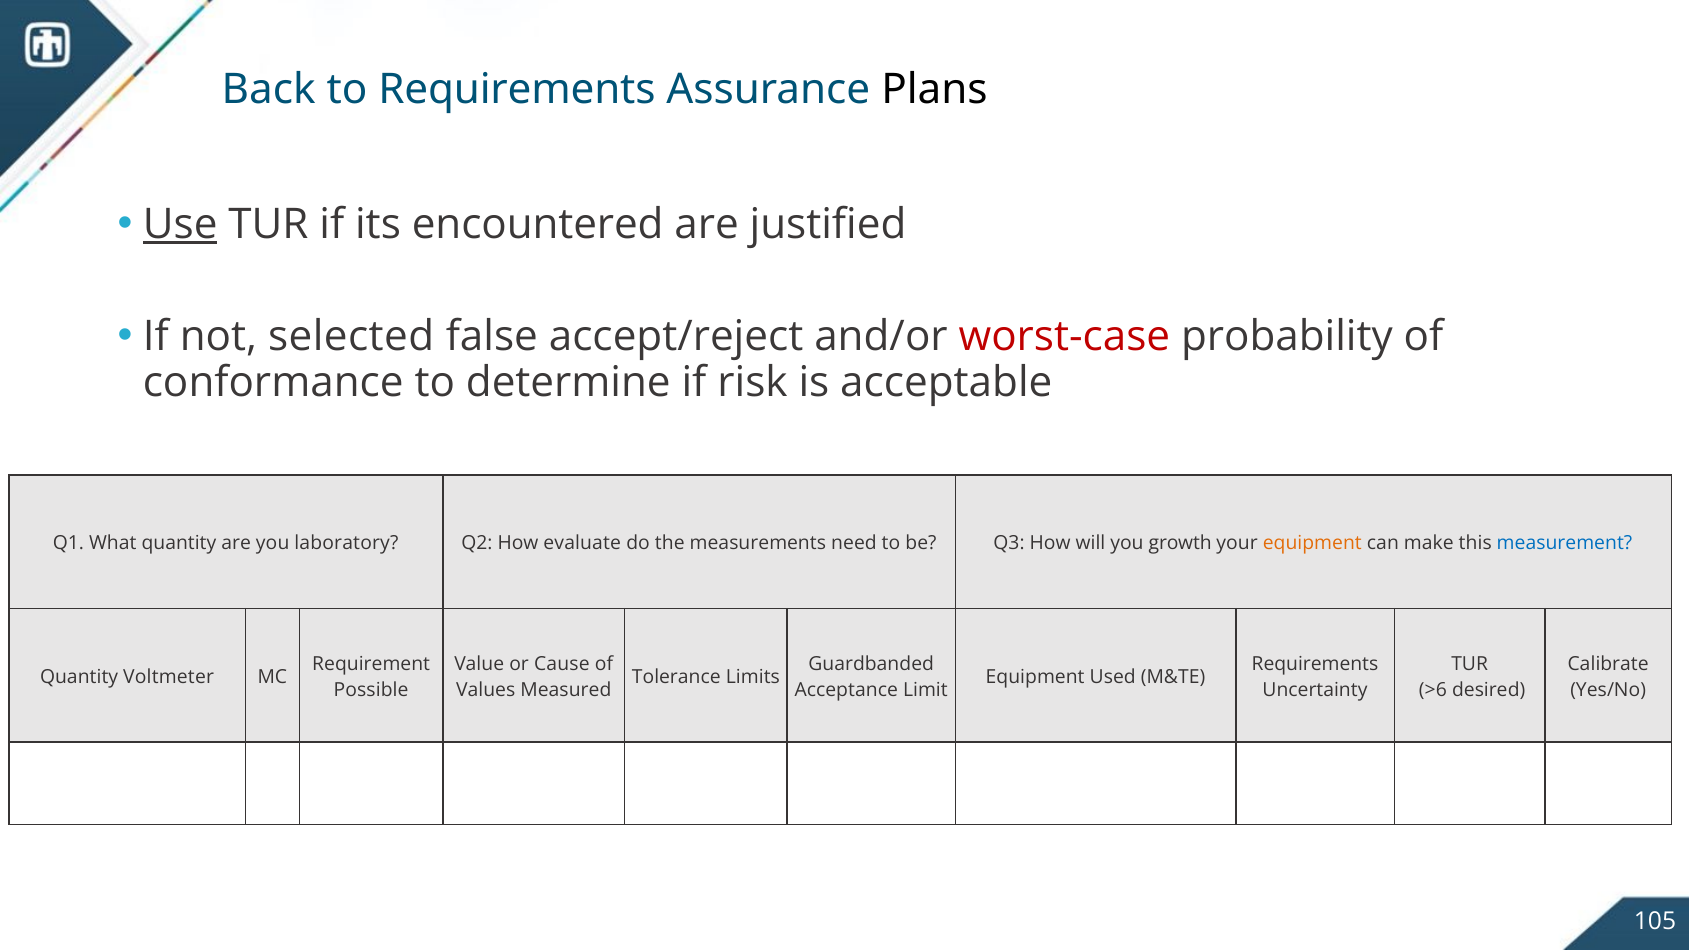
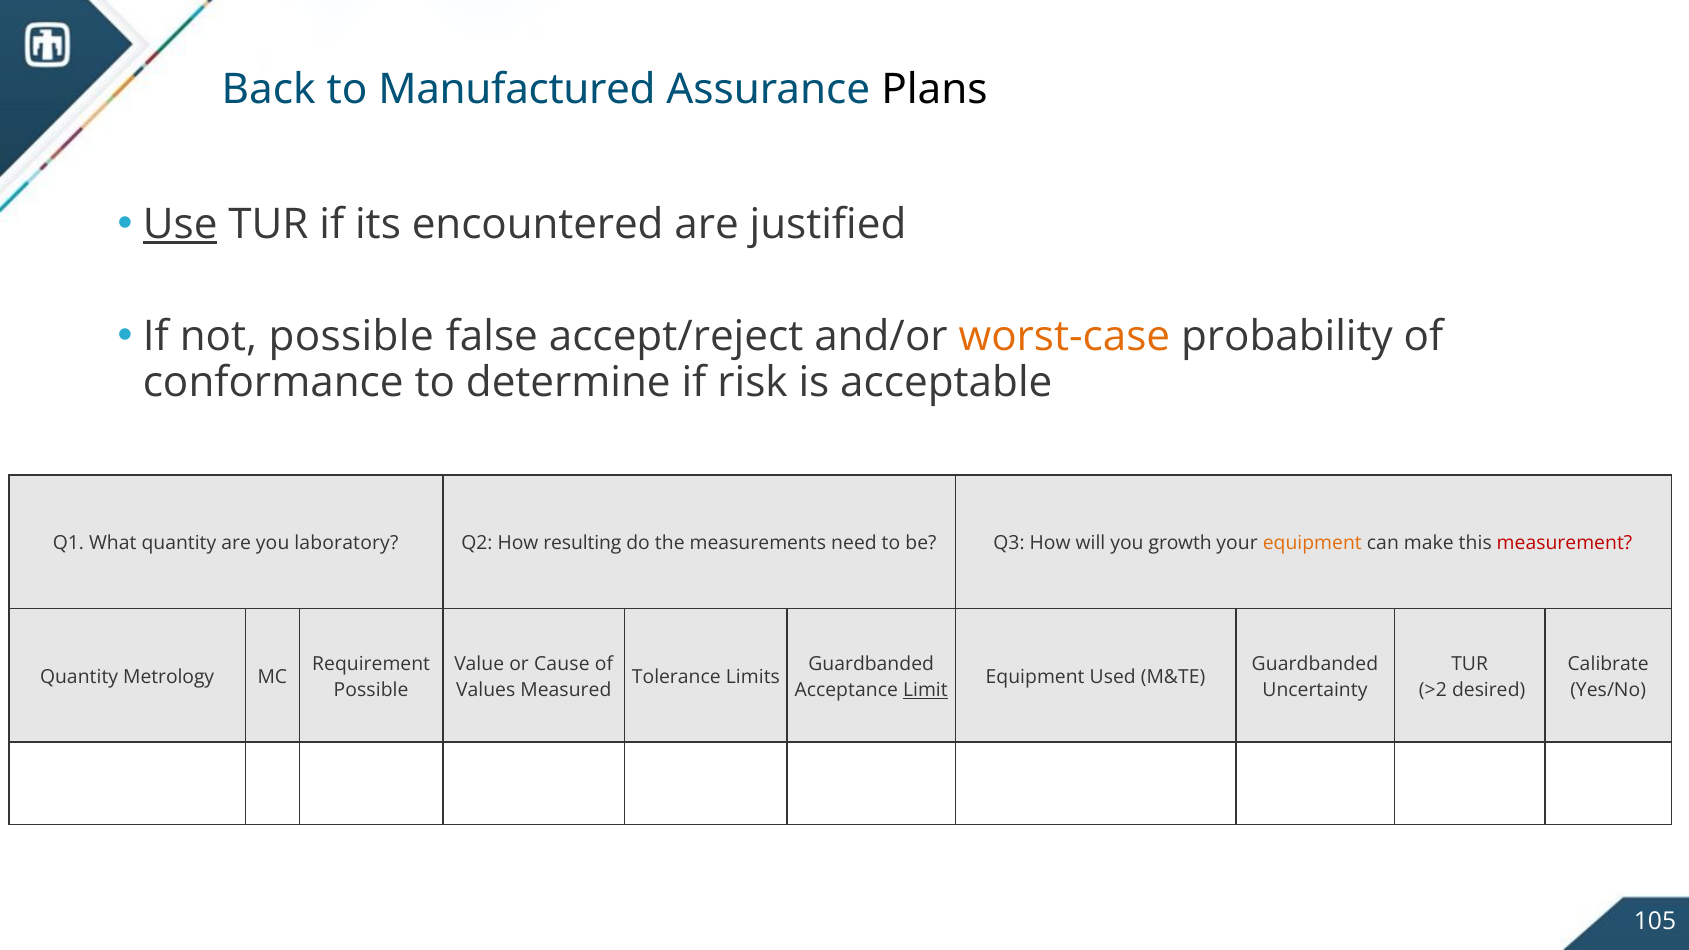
to Requirements: Requirements -> Manufactured
not selected: selected -> possible
worst-case colour: red -> orange
evaluate: evaluate -> resulting
measurement colour: blue -> red
Requirements at (1315, 664): Requirements -> Guardbanded
Voltmeter: Voltmeter -> Metrology
Limit underline: none -> present
>6: >6 -> >2
